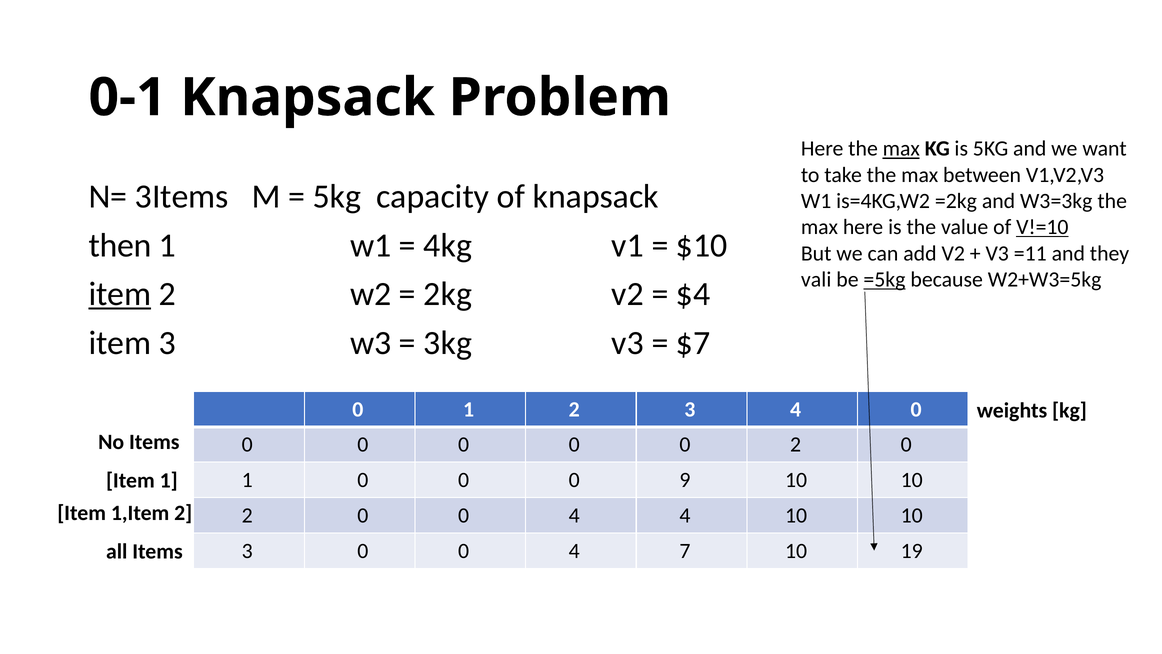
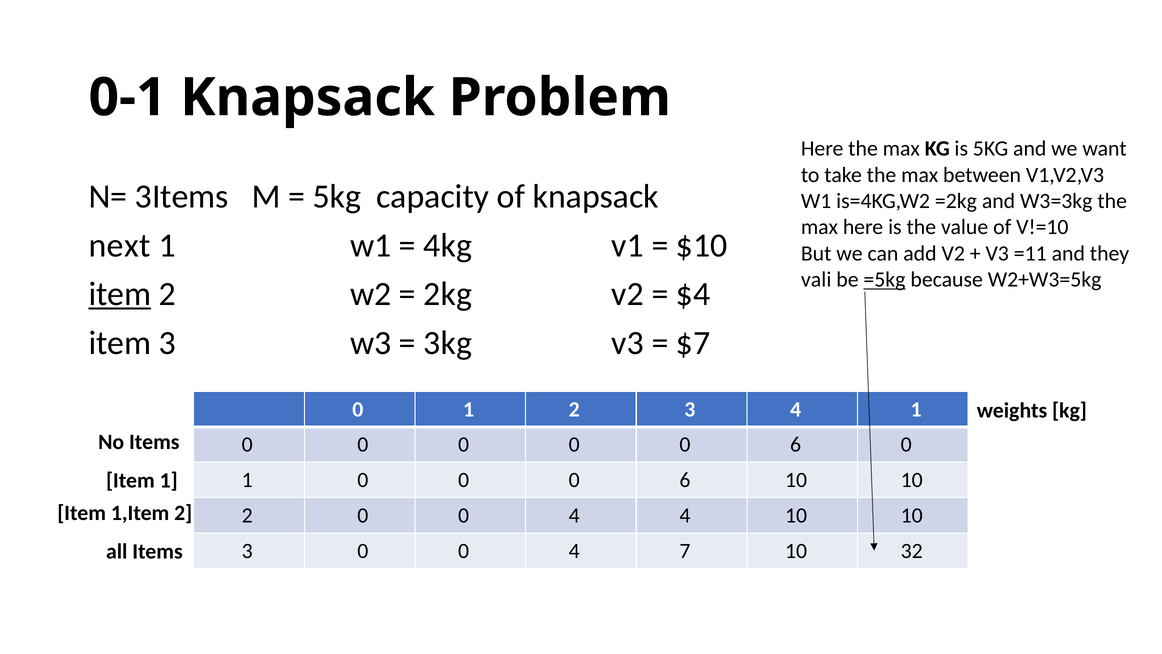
max at (901, 149) underline: present -> none
V!=10 underline: present -> none
then: then -> next
4 0: 0 -> 1
2 at (796, 445): 2 -> 6
9 at (685, 480): 9 -> 6
19: 19 -> 32
